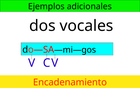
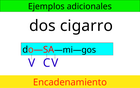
vocales: vocales -> cigarro
